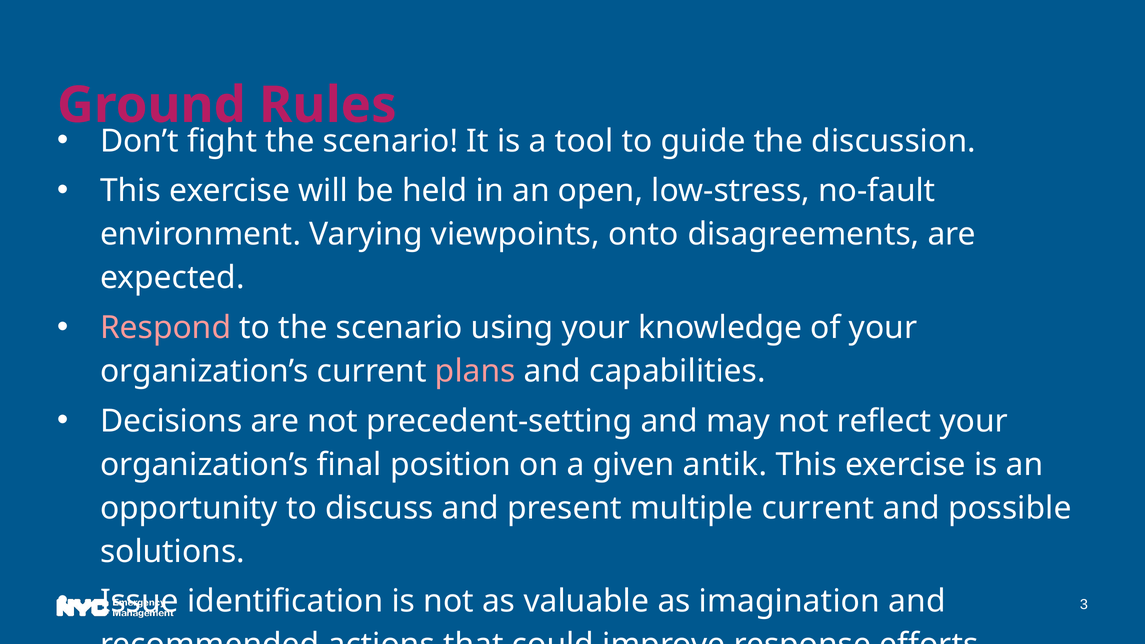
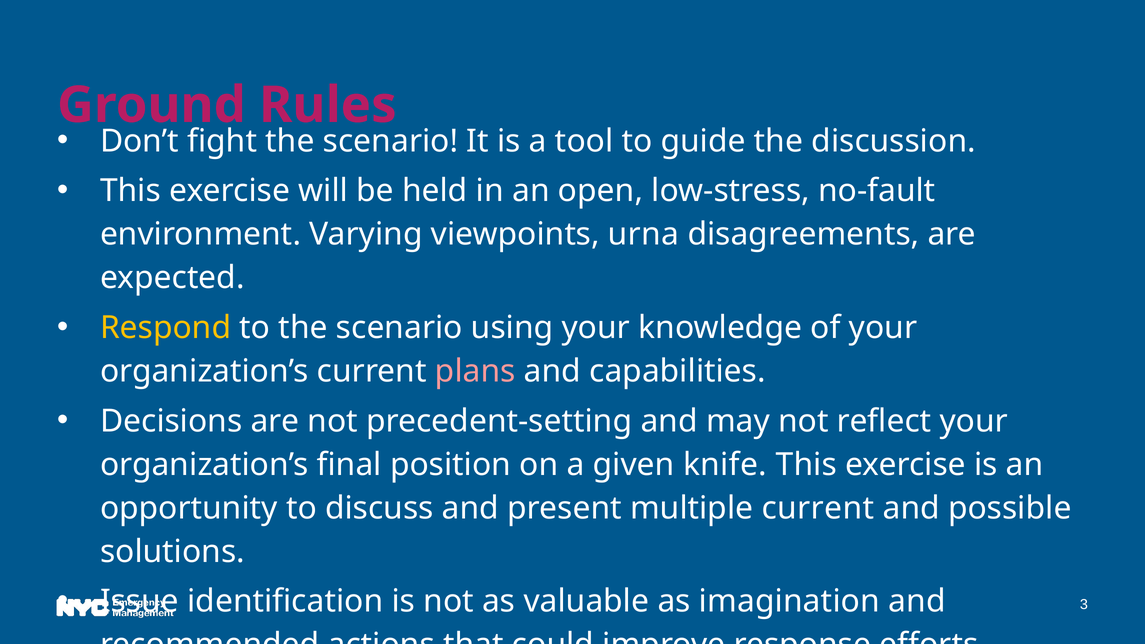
onto: onto -> urna
Respond colour: pink -> yellow
antik: antik -> knife
